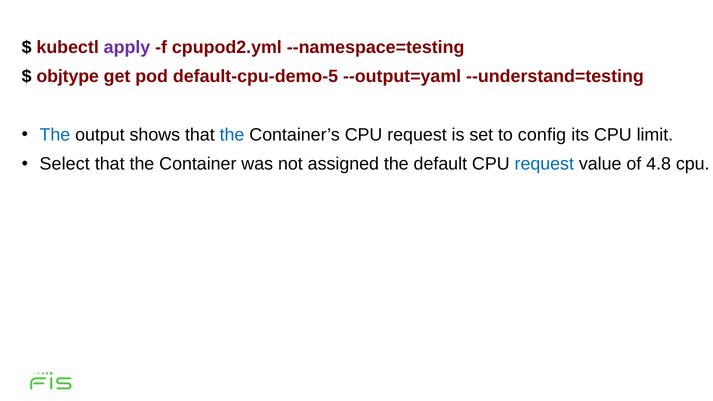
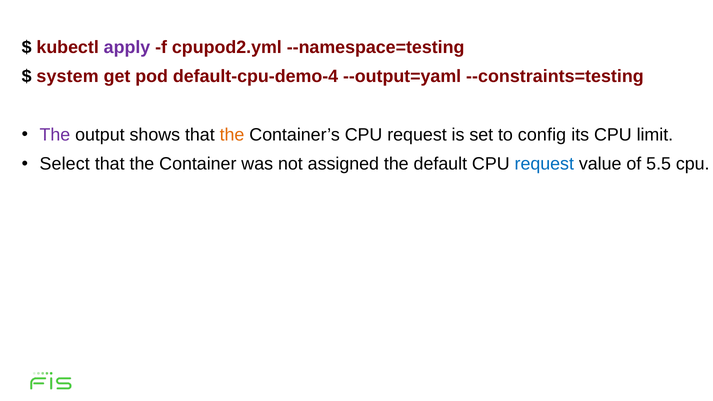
objtype: objtype -> system
default-cpu-demo-5: default-cpu-demo-5 -> default-cpu-demo-4
--understand=testing: --understand=testing -> --constraints=testing
The at (55, 135) colour: blue -> purple
the at (232, 135) colour: blue -> orange
4.8: 4.8 -> 5.5
